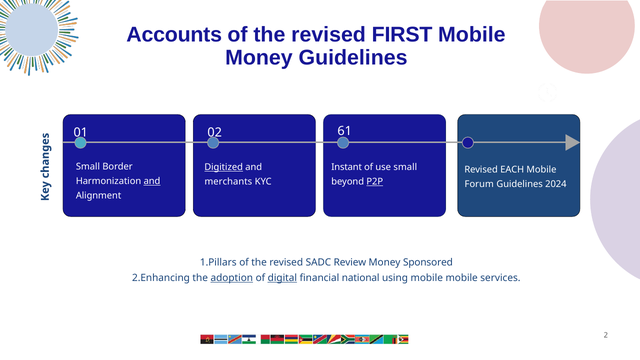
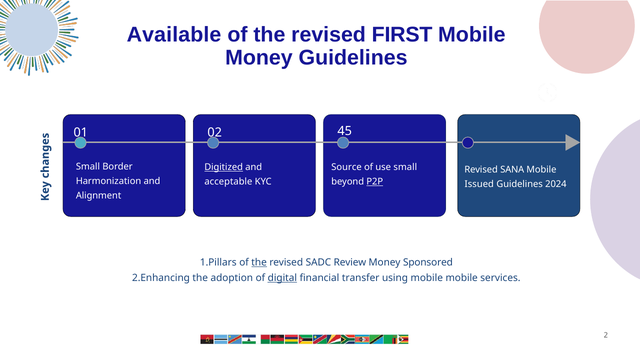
Accounts: Accounts -> Available
61: 61 -> 45
Instant: Instant -> Source
EACH: EACH -> SANA
and at (152, 181) underline: present -> none
merchants: merchants -> acceptable
Forum: Forum -> Issued
the at (259, 262) underline: none -> present
adoption underline: present -> none
national: national -> transfer
